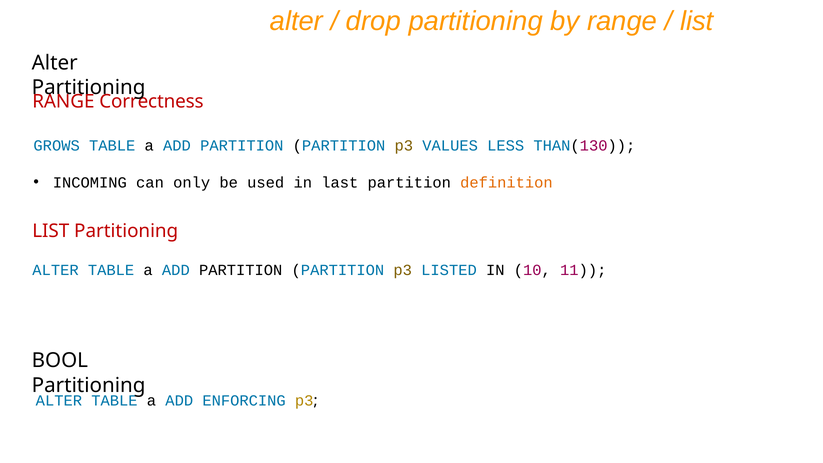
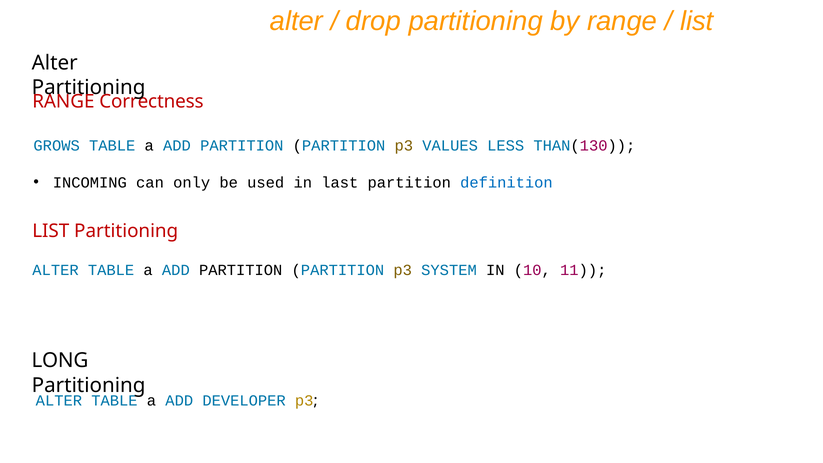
definition colour: orange -> blue
LISTED: LISTED -> SYSTEM
BOOL: BOOL -> LONG
ENFORCING: ENFORCING -> DEVELOPER
